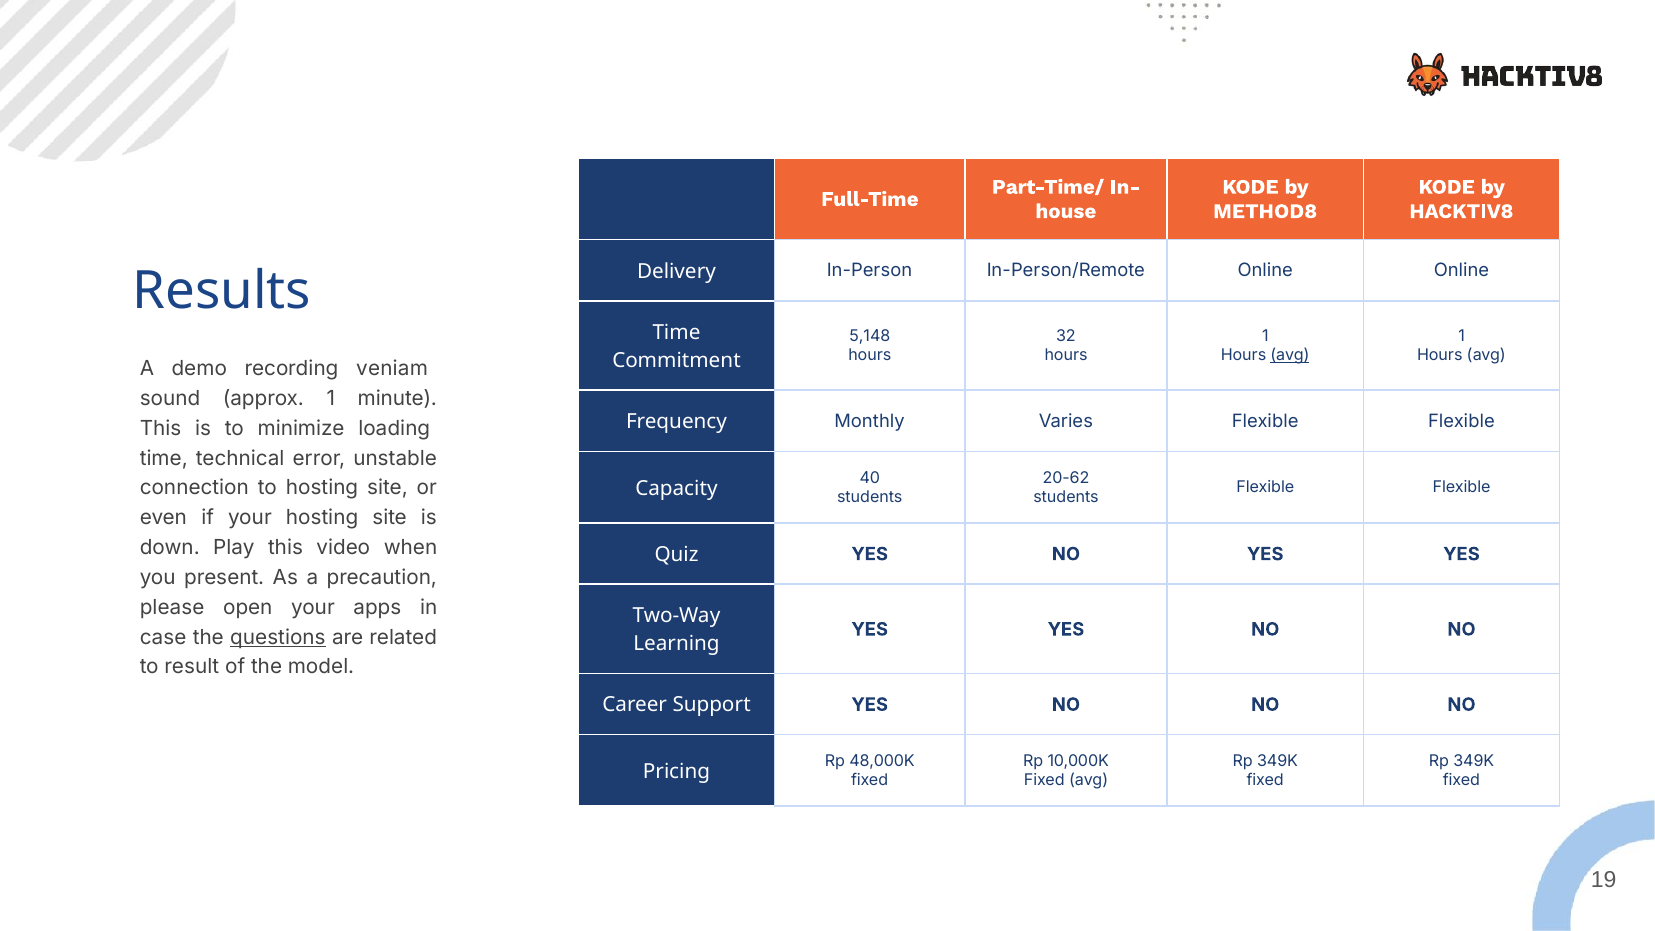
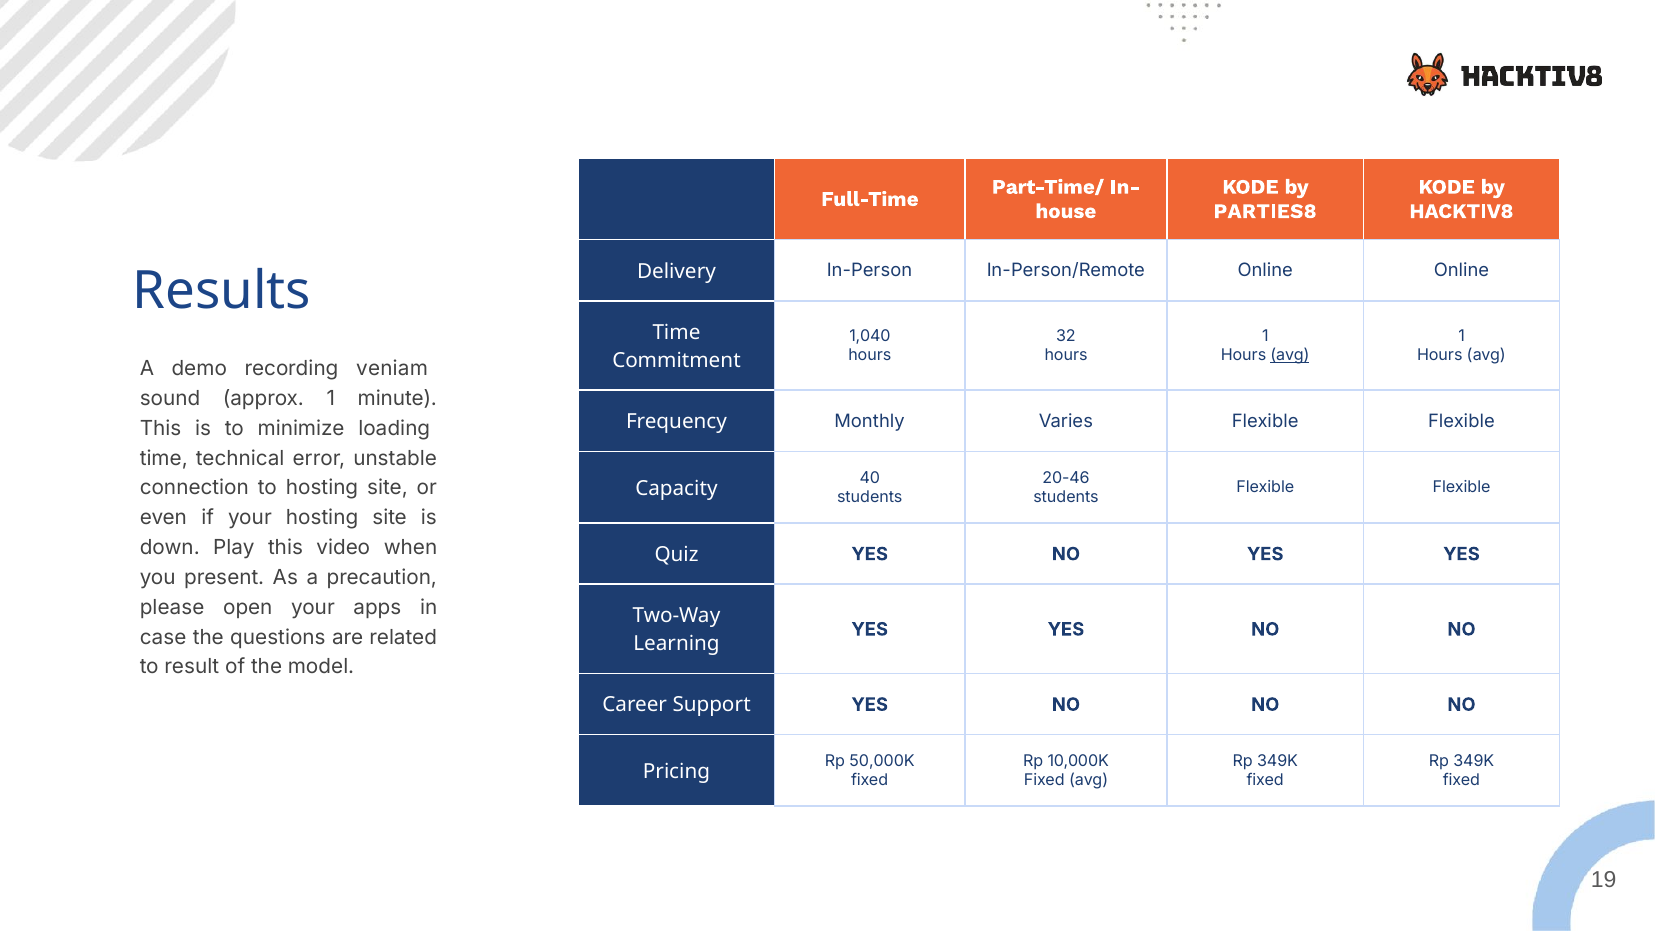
METHOD8: METHOD8 -> PARTIES8
5,148: 5,148 -> 1,040
20-62: 20-62 -> 20-46
questions underline: present -> none
48,000K: 48,000K -> 50,000K
